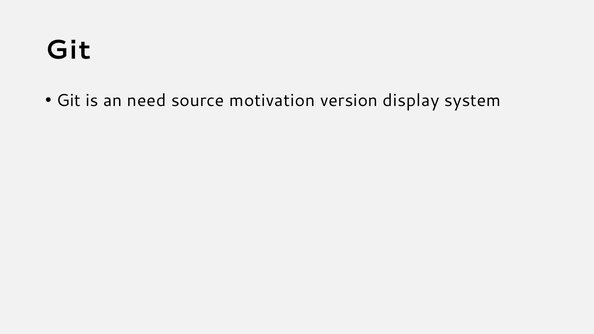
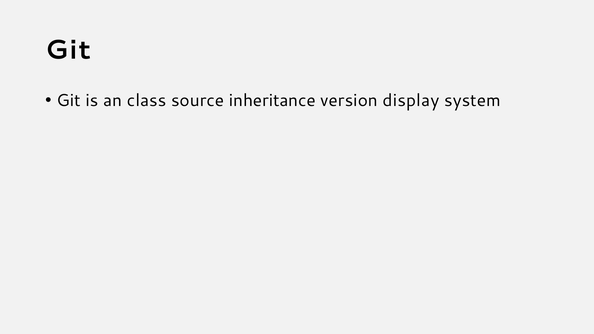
need: need -> class
motivation: motivation -> inheritance
